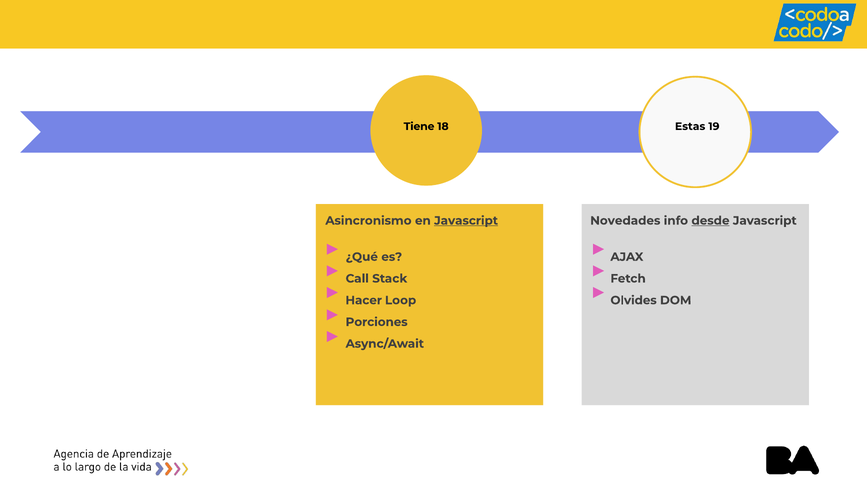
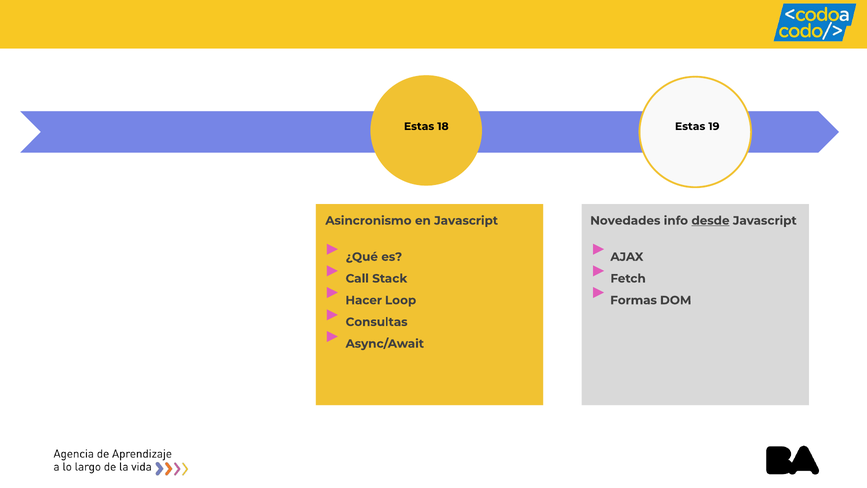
Tiene at (419, 126): Tiene -> Estas
Javascript at (466, 221) underline: present -> none
Olvides: Olvides -> Formas
Porciones: Porciones -> Consultas
